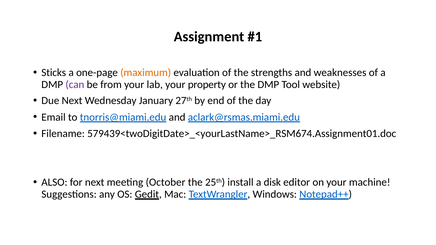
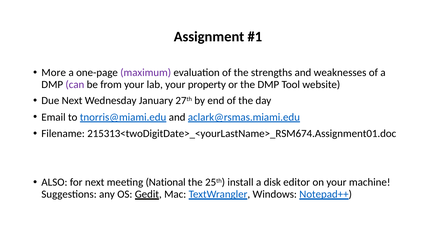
Sticks: Sticks -> More
maximum colour: orange -> purple
579439<twoDigitDate>_<yourLastName>_RSM674.Assignment01.doc: 579439<twoDigitDate>_<yourLastName>_RSM674.Assignment01.doc -> 215313<twoDigitDate>_<yourLastName>_RSM674.Assignment01.doc
October: October -> National
